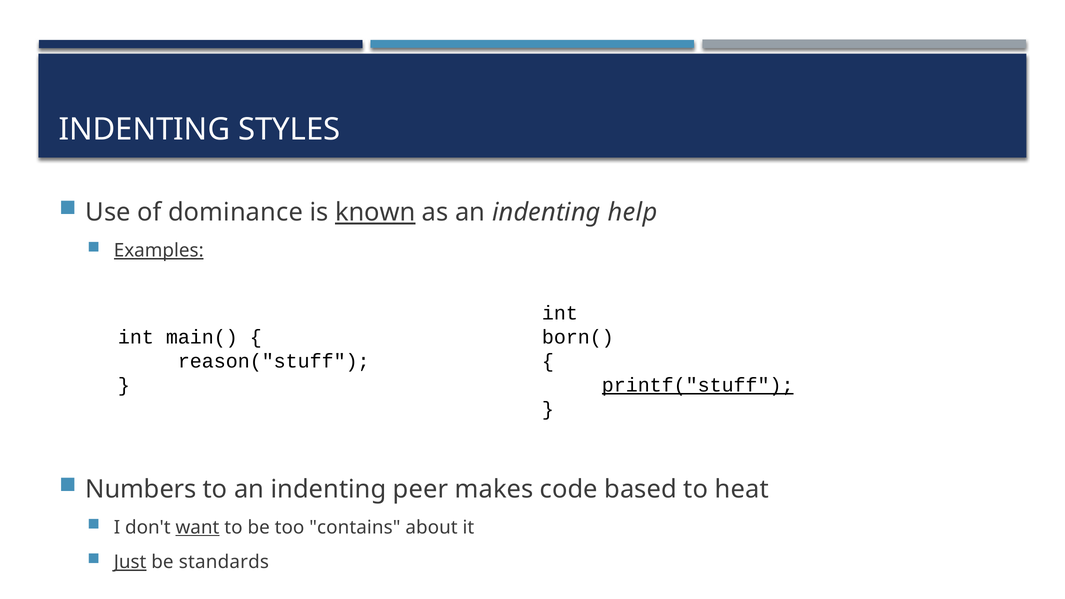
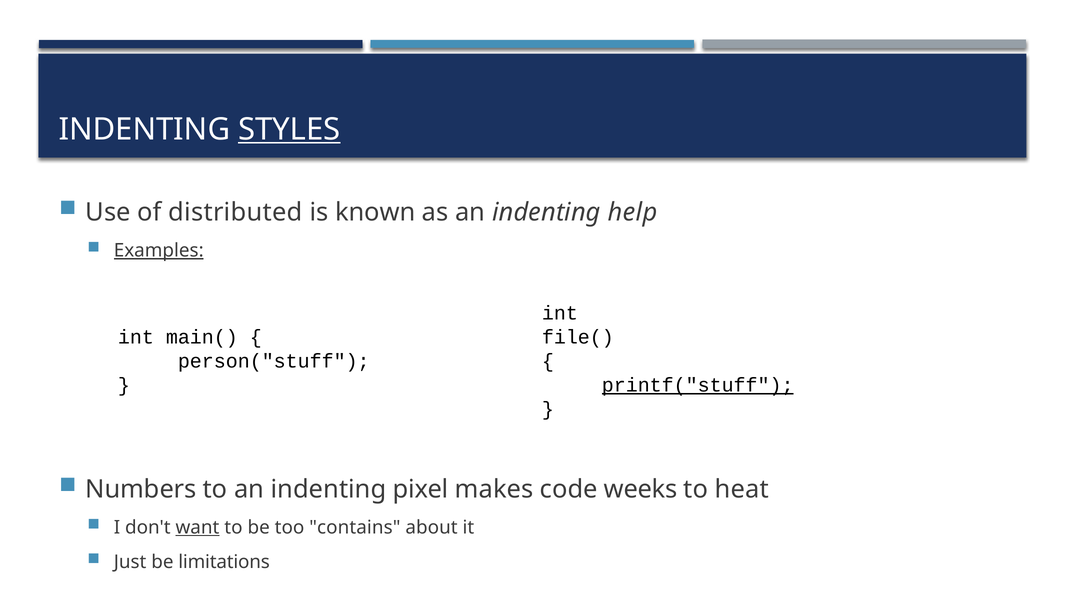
STYLES underline: none -> present
dominance: dominance -> distributed
known underline: present -> none
born(: born( -> file(
reason("stuff: reason("stuff -> person("stuff
peer: peer -> pixel
based: based -> weeks
Just underline: present -> none
standards: standards -> limitations
